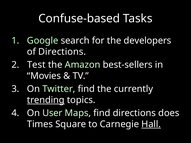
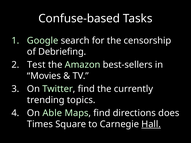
developers: developers -> censorship
of Directions: Directions -> Debriefing
trending underline: present -> none
User: User -> Able
